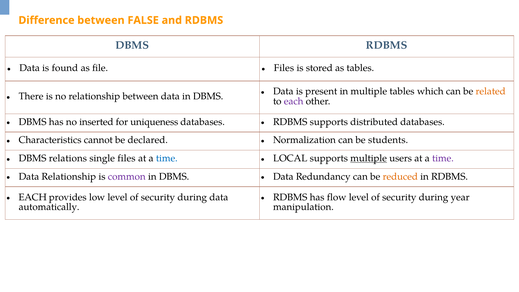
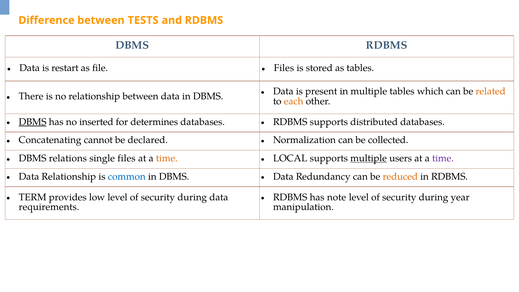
FALSE: FALSE -> TESTS
found: found -> restart
each at (294, 101) colour: purple -> orange
DBMS at (33, 122) underline: none -> present
uniqueness: uniqueness -> determines
Characteristics: Characteristics -> Concatenating
students: students -> collected
time at (167, 158) colour: blue -> orange
common colour: purple -> blue
EACH at (33, 197): EACH -> TERM
flow: flow -> note
automatically: automatically -> requirements
